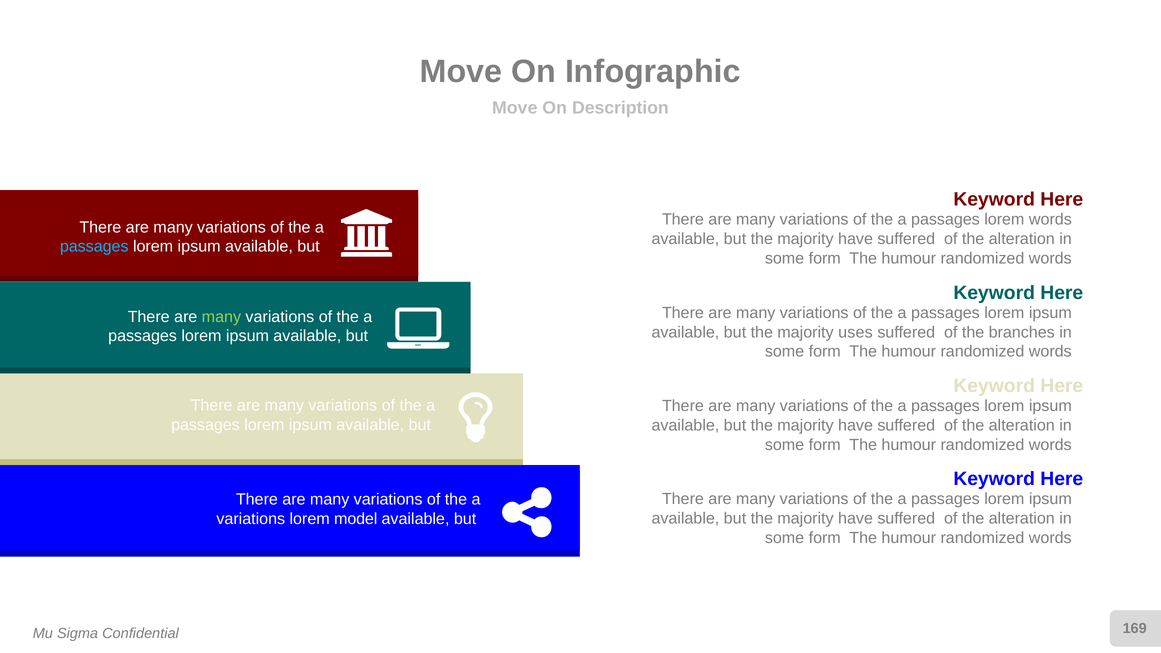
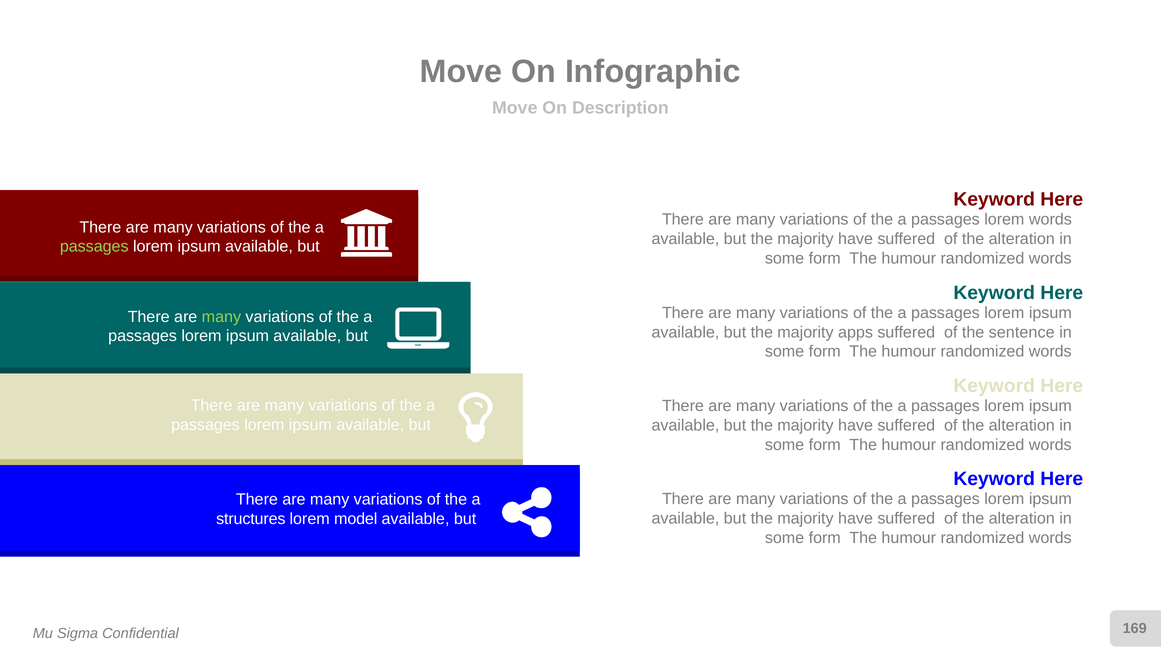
passages at (94, 247) colour: light blue -> light green
uses: uses -> apps
branches: branches -> sentence
variations at (251, 519): variations -> structures
